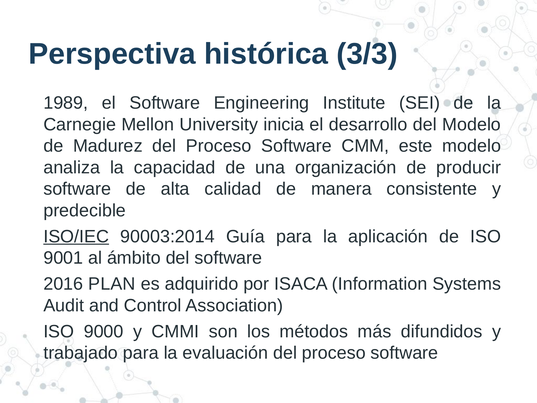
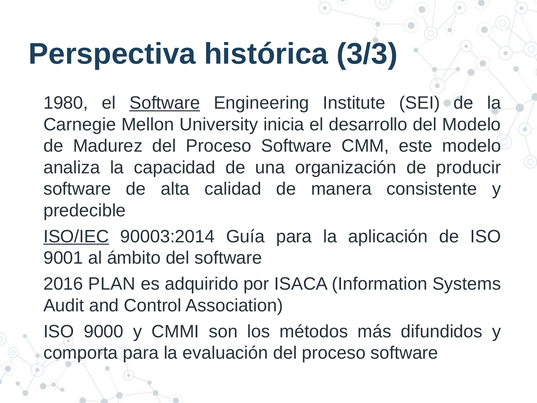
1989: 1989 -> 1980
Software at (165, 103) underline: none -> present
trabajado: trabajado -> comporta
